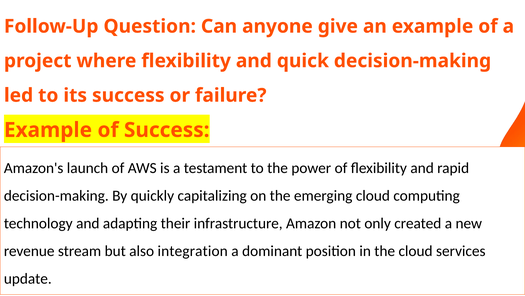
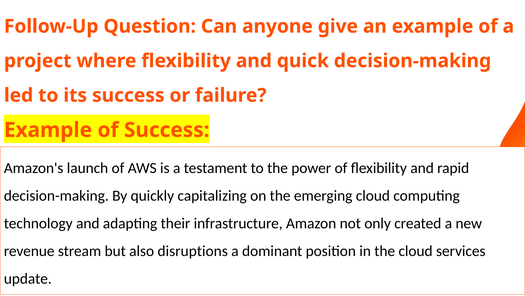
integration: integration -> disruptions
